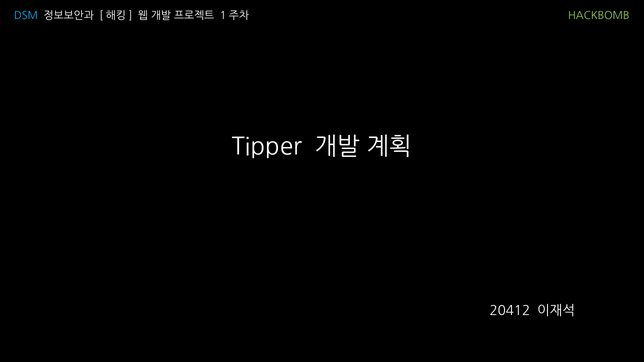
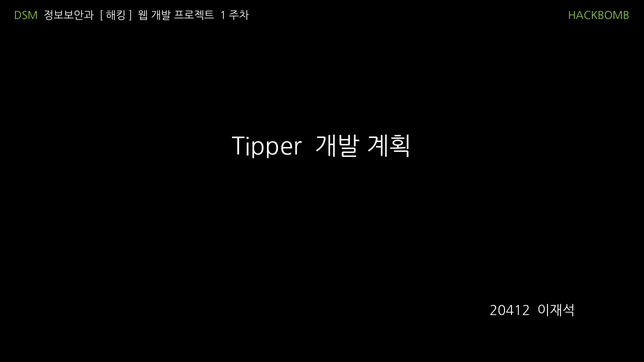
DSM colour: light blue -> light green
